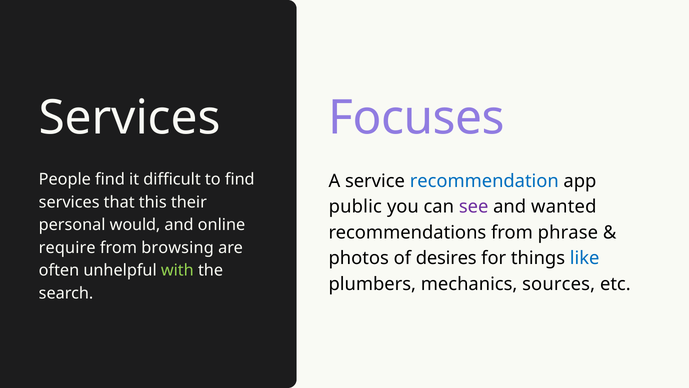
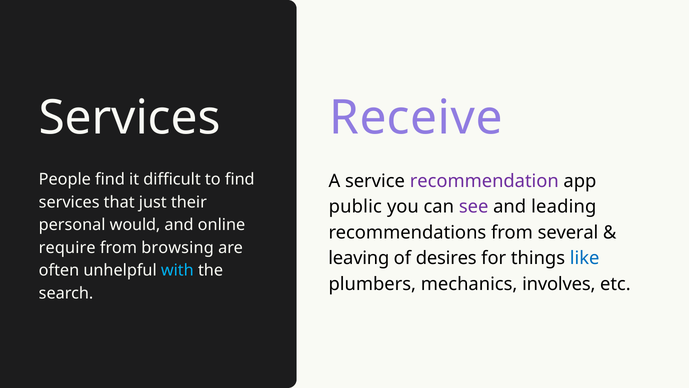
Focuses: Focuses -> Receive
recommendation colour: blue -> purple
this: this -> just
wanted: wanted -> leading
phrase: phrase -> several
photos: photos -> leaving
with colour: light green -> light blue
sources: sources -> involves
